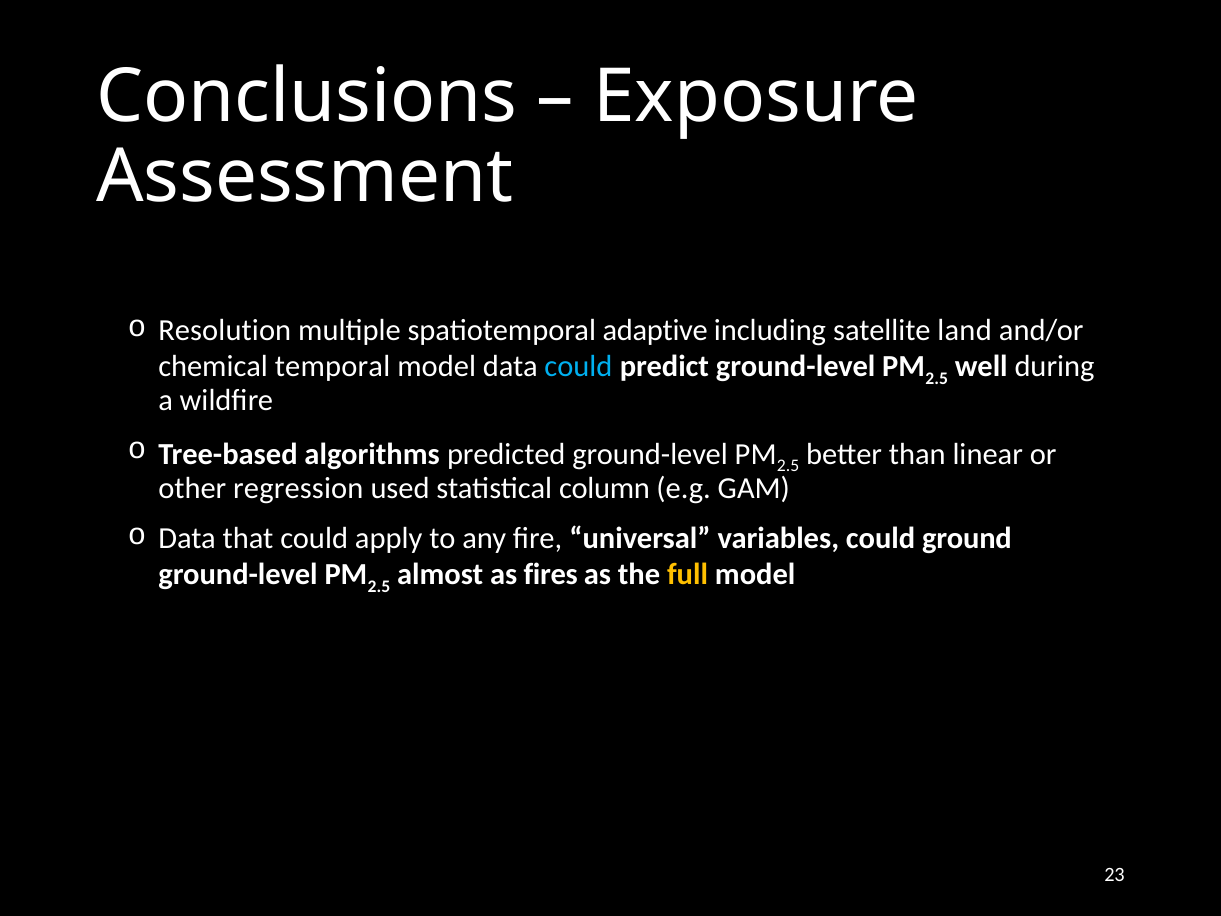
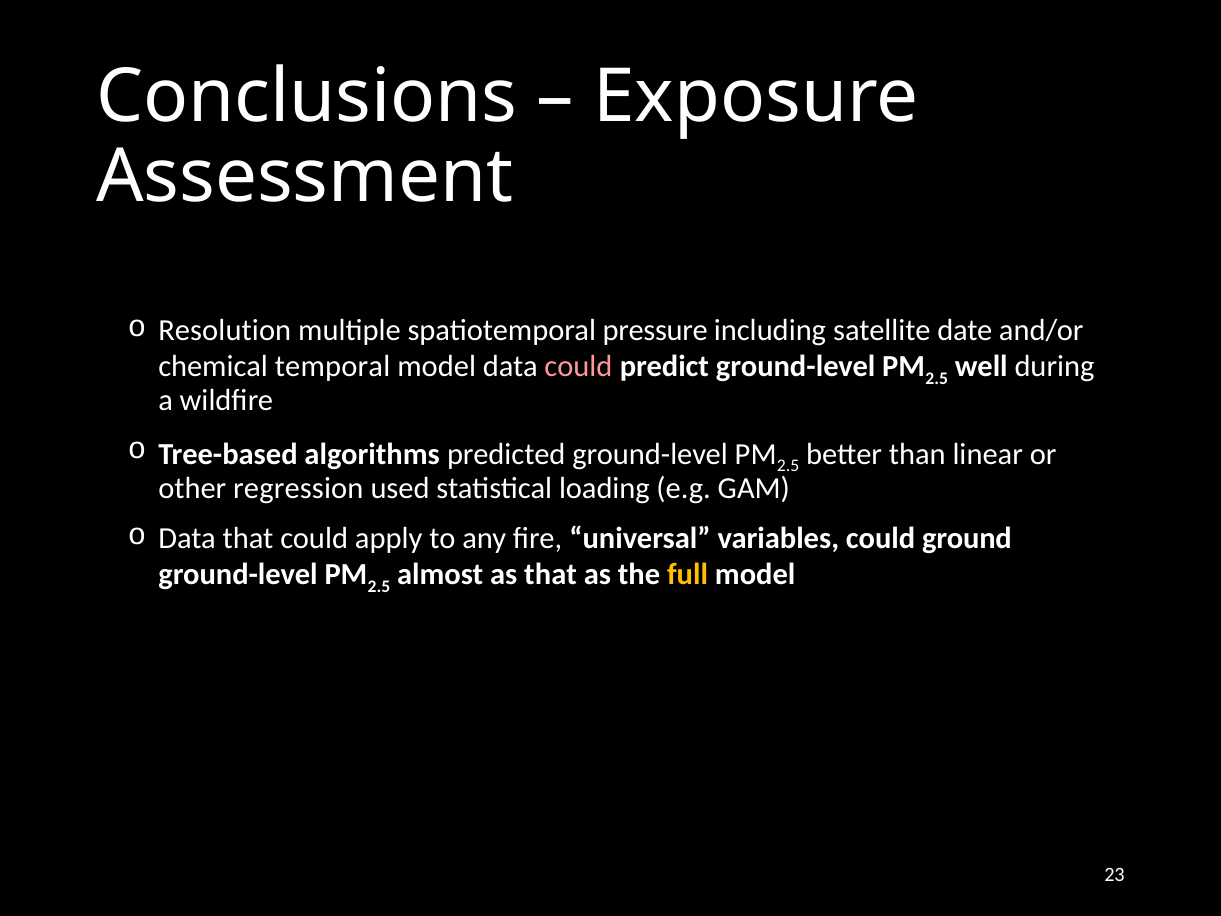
adaptive: adaptive -> pressure
land: land -> date
could at (578, 367) colour: light blue -> pink
column: column -> loading
as fires: fires -> that
